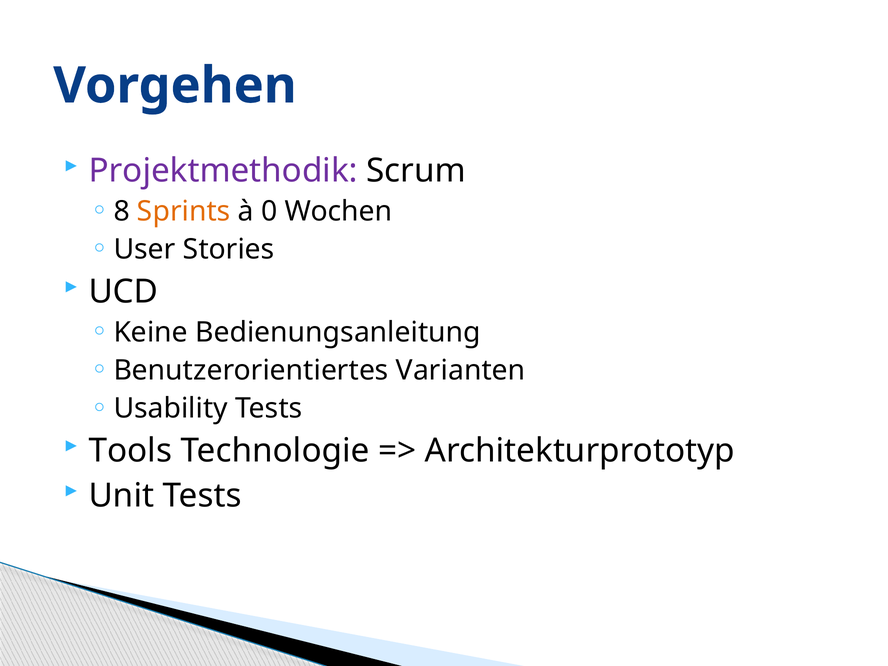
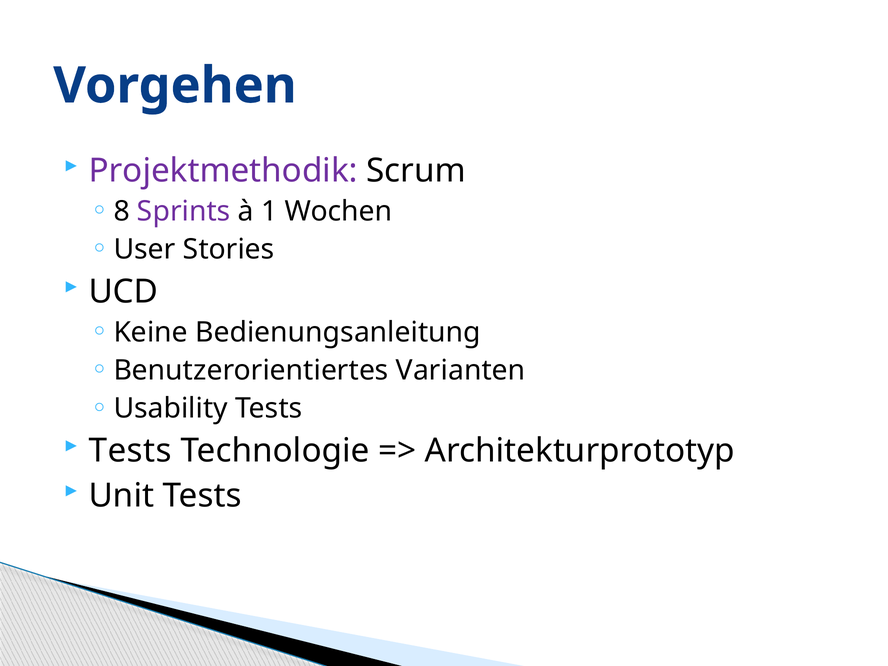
Sprints colour: orange -> purple
0: 0 -> 1
Tools at (130, 451): Tools -> Tests
